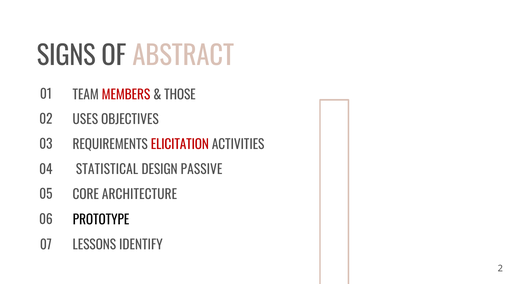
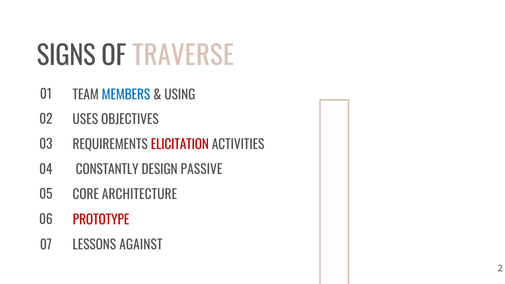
ABSTRACT: ABSTRACT -> TRAVERSE
MEMBERS colour: red -> blue
THOSE: THOSE -> USING
STATISTICAL: STATISTICAL -> CONSTANTLY
PROTOTYPE colour: black -> red
IDENTIFY: IDENTIFY -> AGAINST
